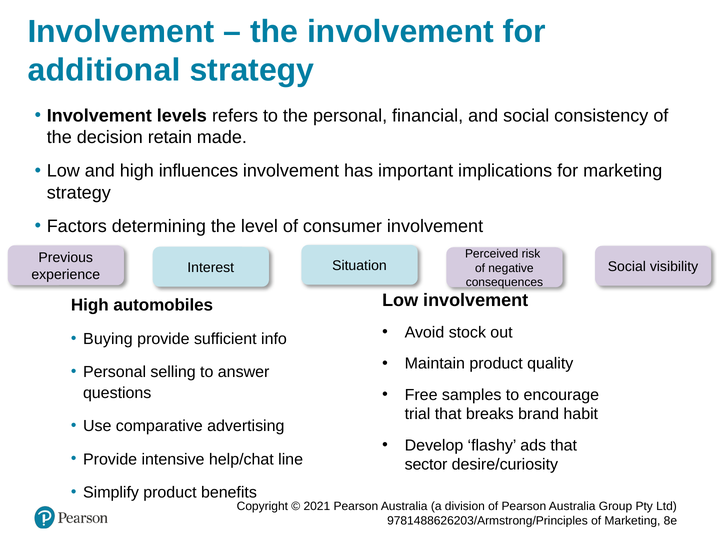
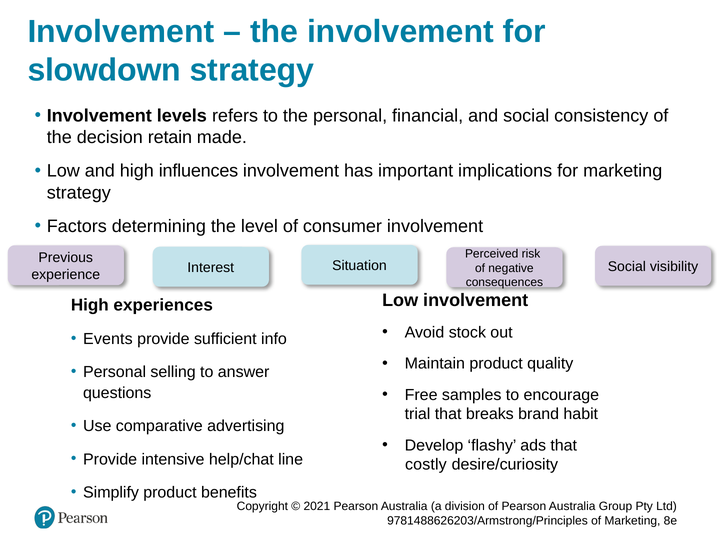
additional: additional -> slowdown
automobiles: automobiles -> experiences
Buying: Buying -> Events
sector: sector -> costly
